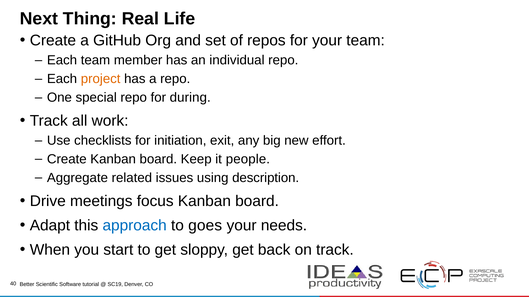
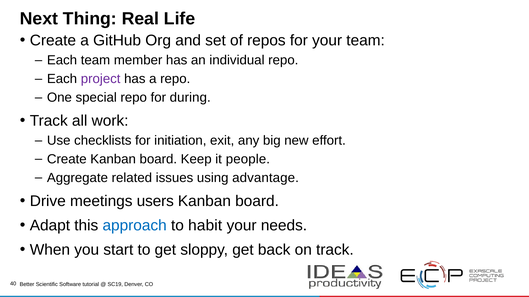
project colour: orange -> purple
description: description -> advantage
focus: focus -> users
goes: goes -> habit
